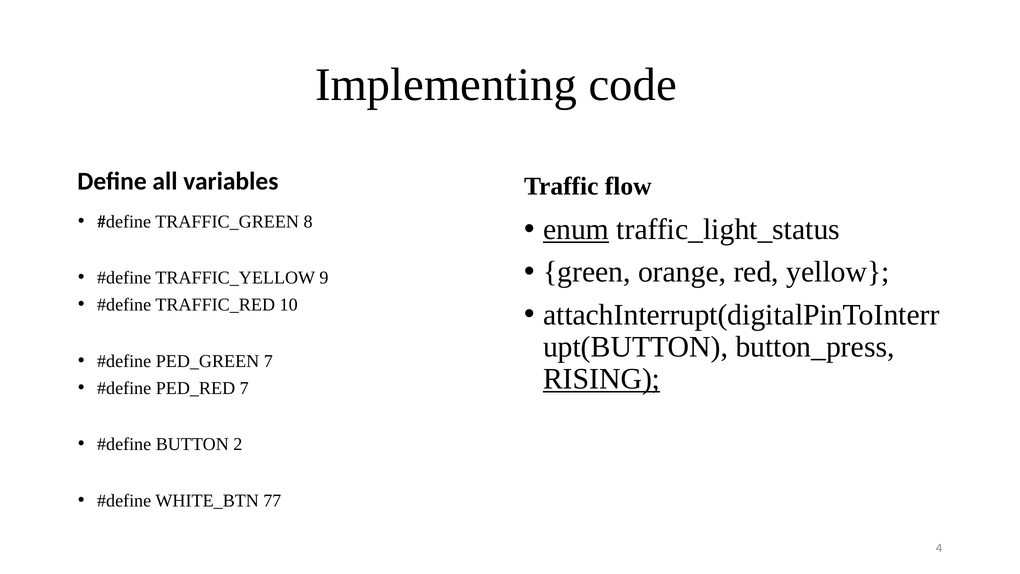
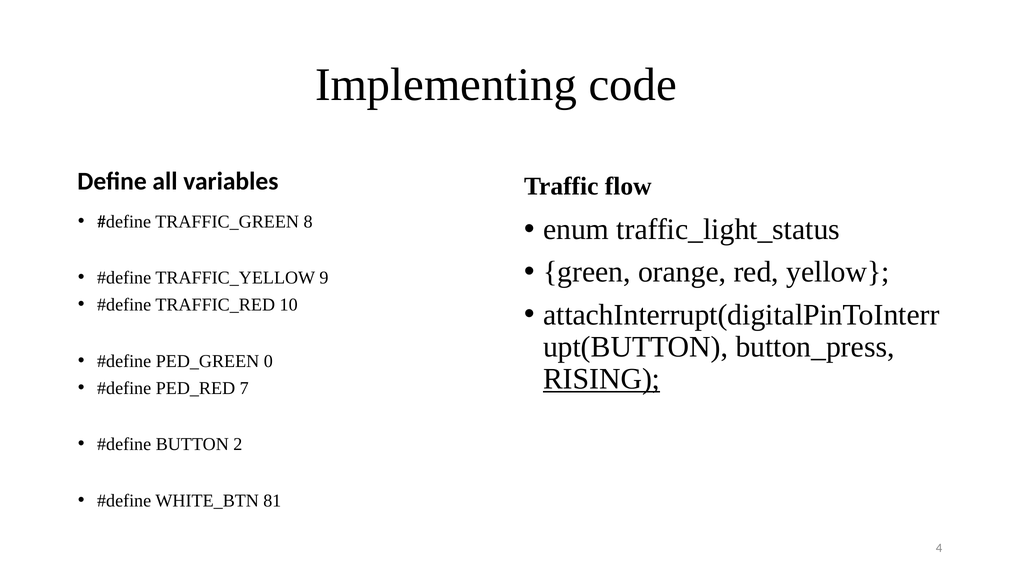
enum underline: present -> none
PED_GREEN 7: 7 -> 0
77: 77 -> 81
